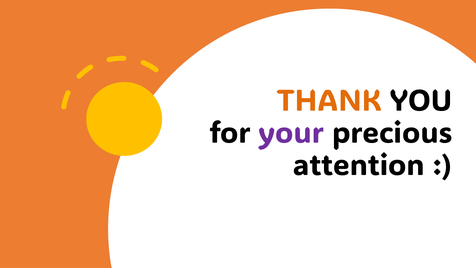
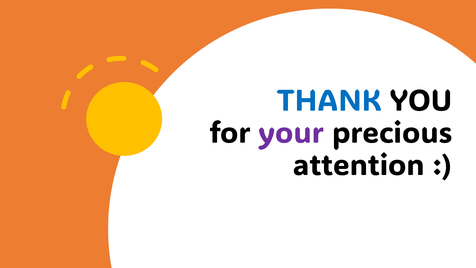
THANK colour: orange -> blue
